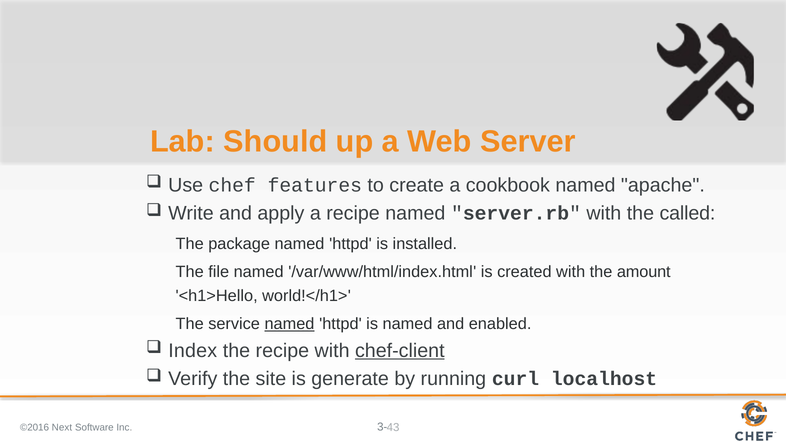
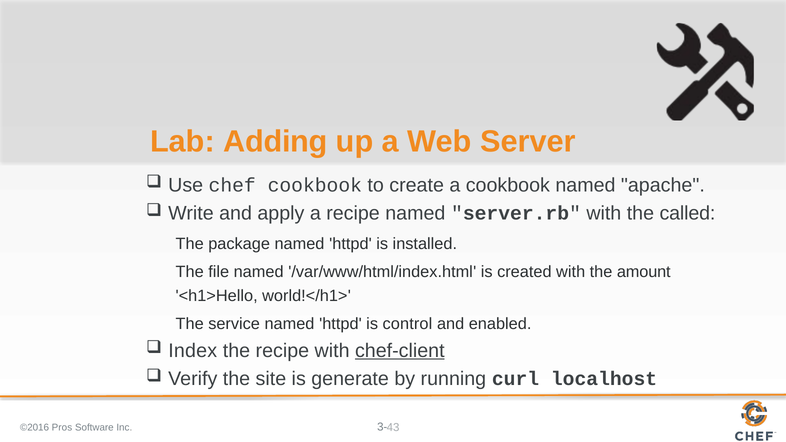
Should: Should -> Adding
chef features: features -> cookbook
named at (289, 324) underline: present -> none
is named: named -> control
Next: Next -> Pros
